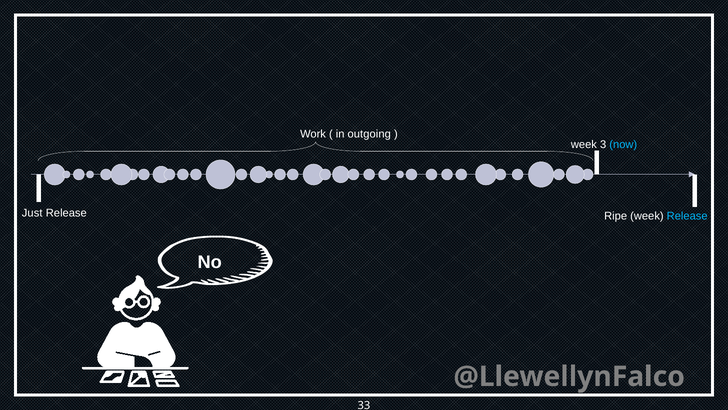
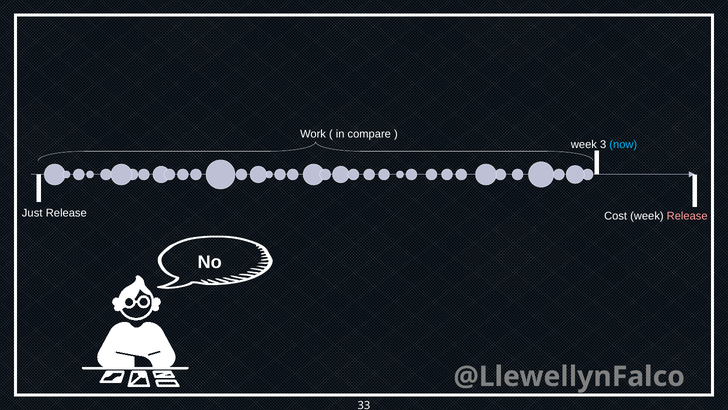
outgoing: outgoing -> compare
Ripe: Ripe -> Cost
Release at (687, 216) colour: light blue -> pink
